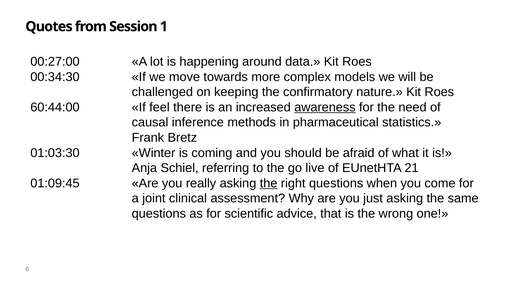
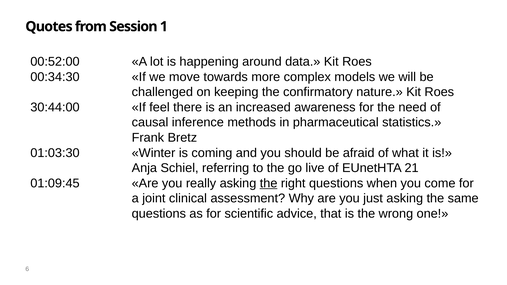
00:27:00: 00:27:00 -> 00:52:00
60:44:00: 60:44:00 -> 30:44:00
awareness underline: present -> none
